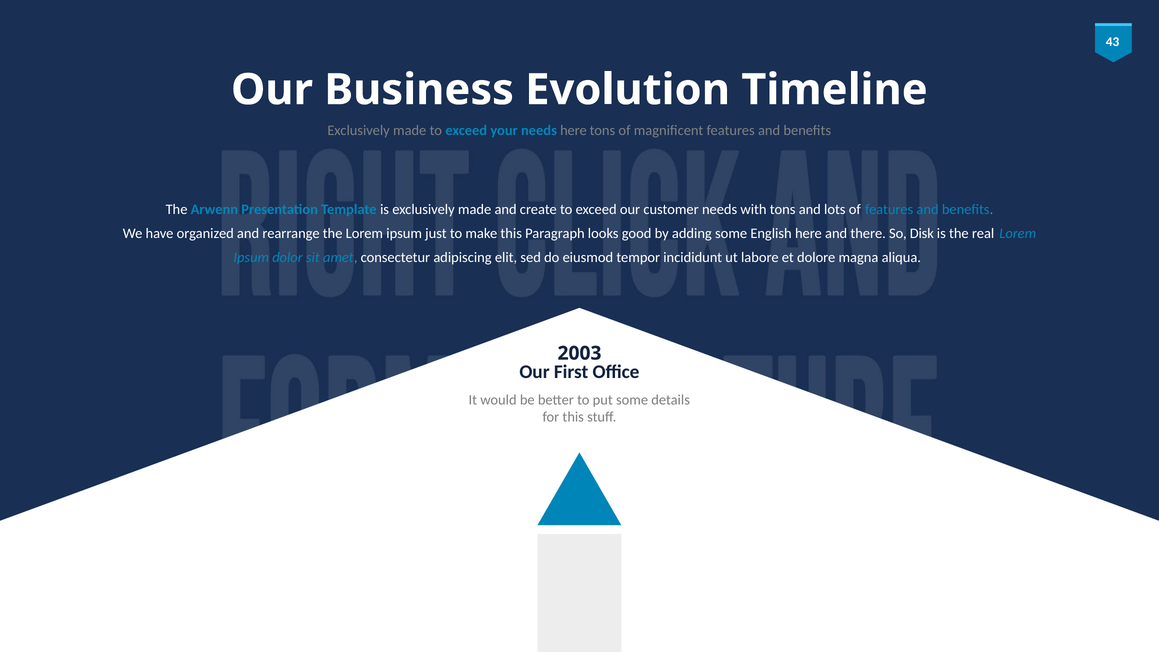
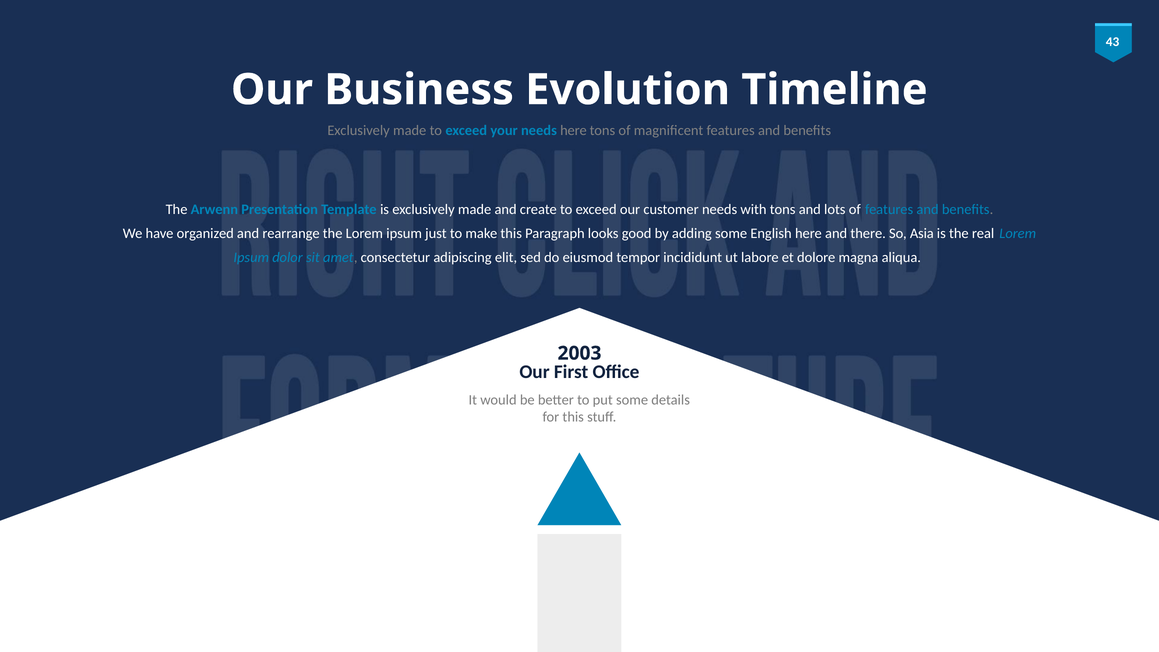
Disk: Disk -> Asia
